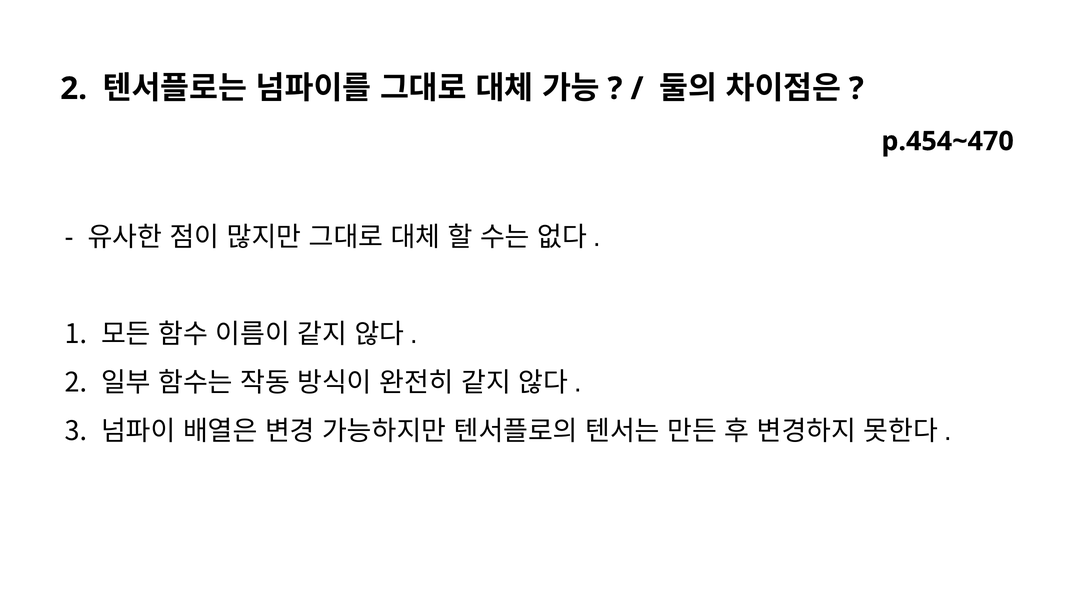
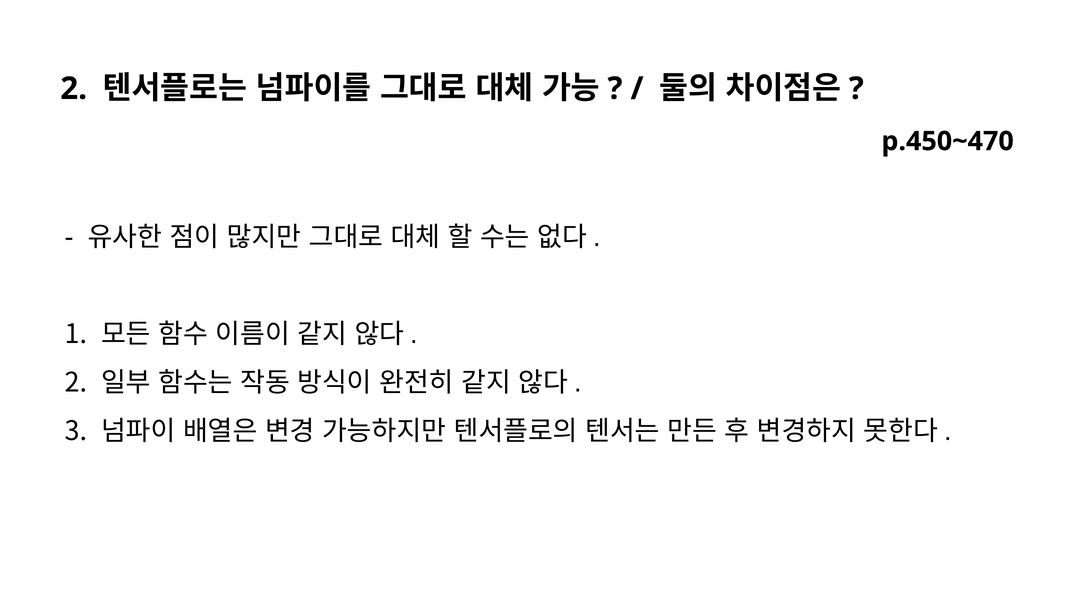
p.454~470: p.454~470 -> p.450~470
